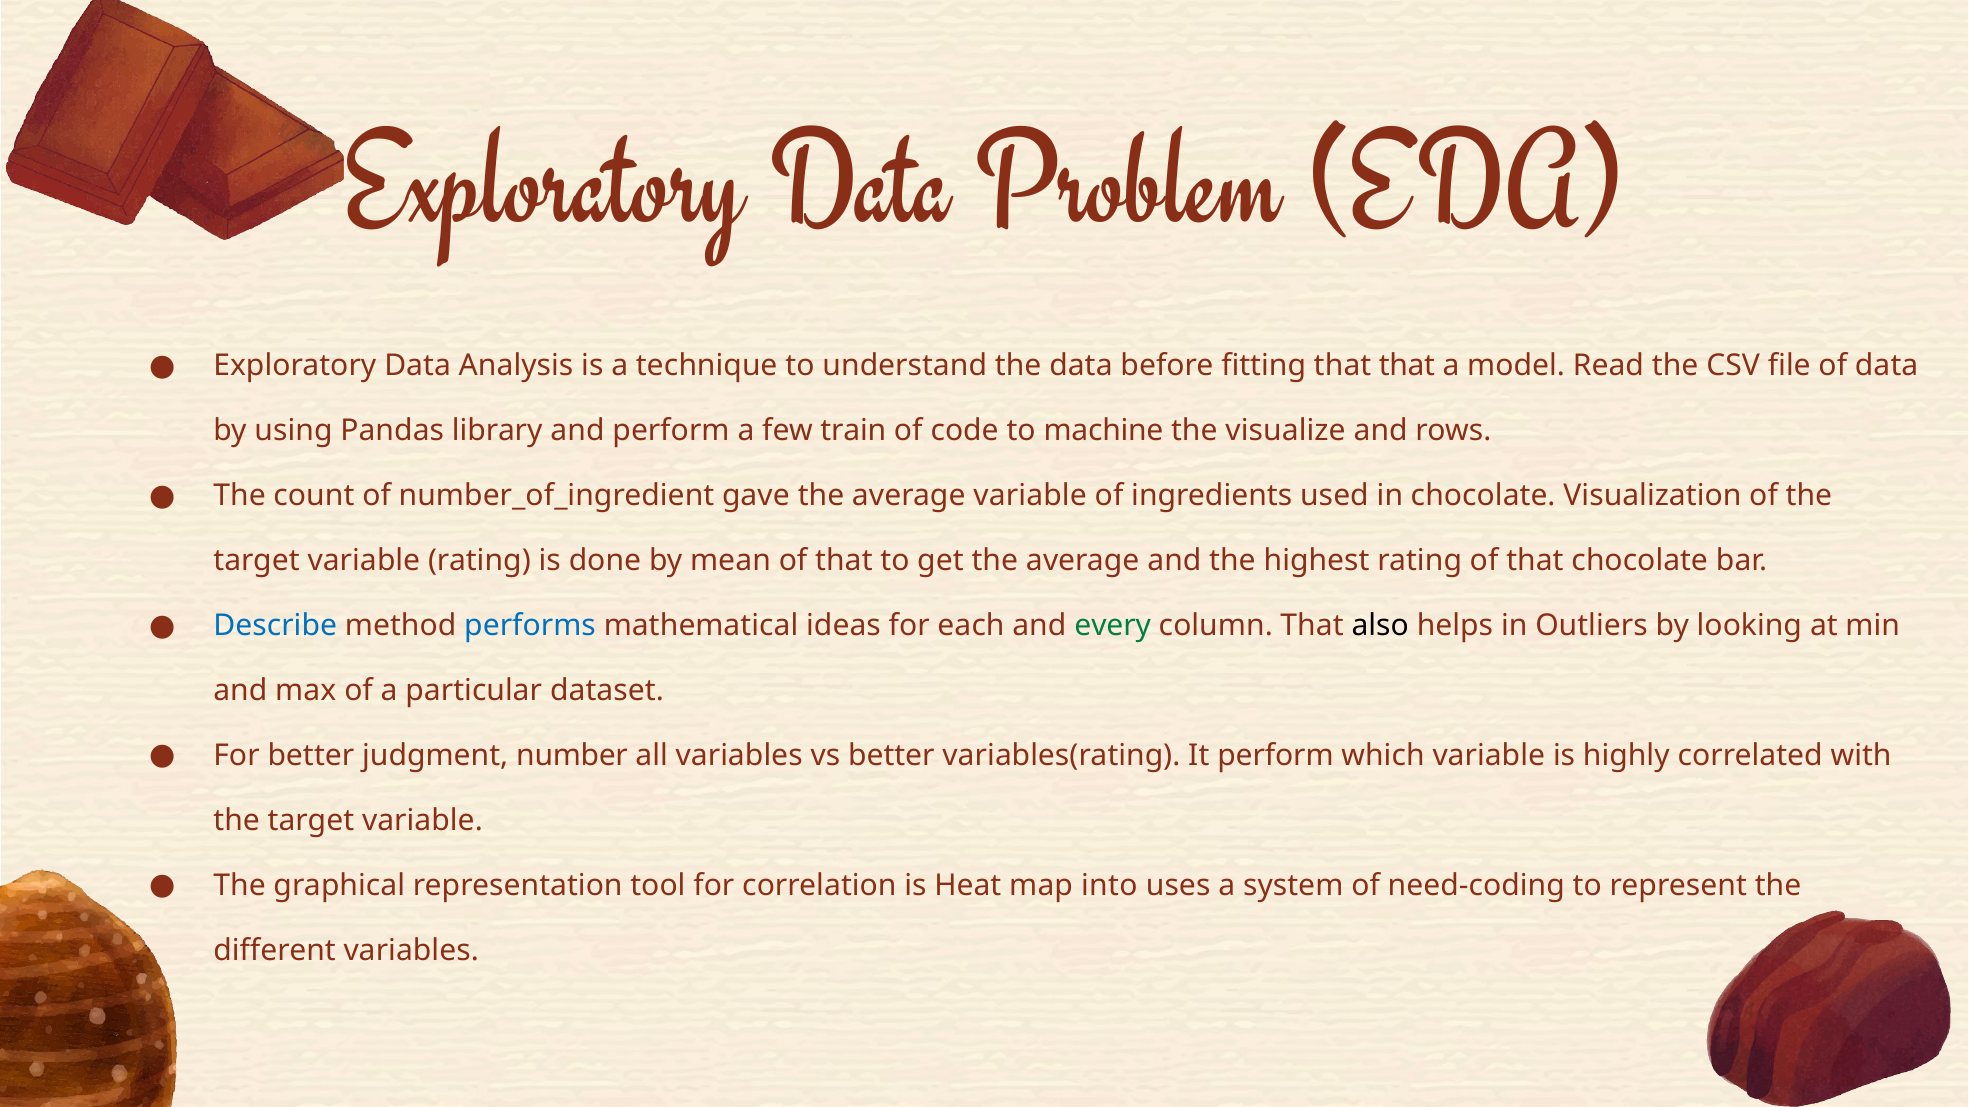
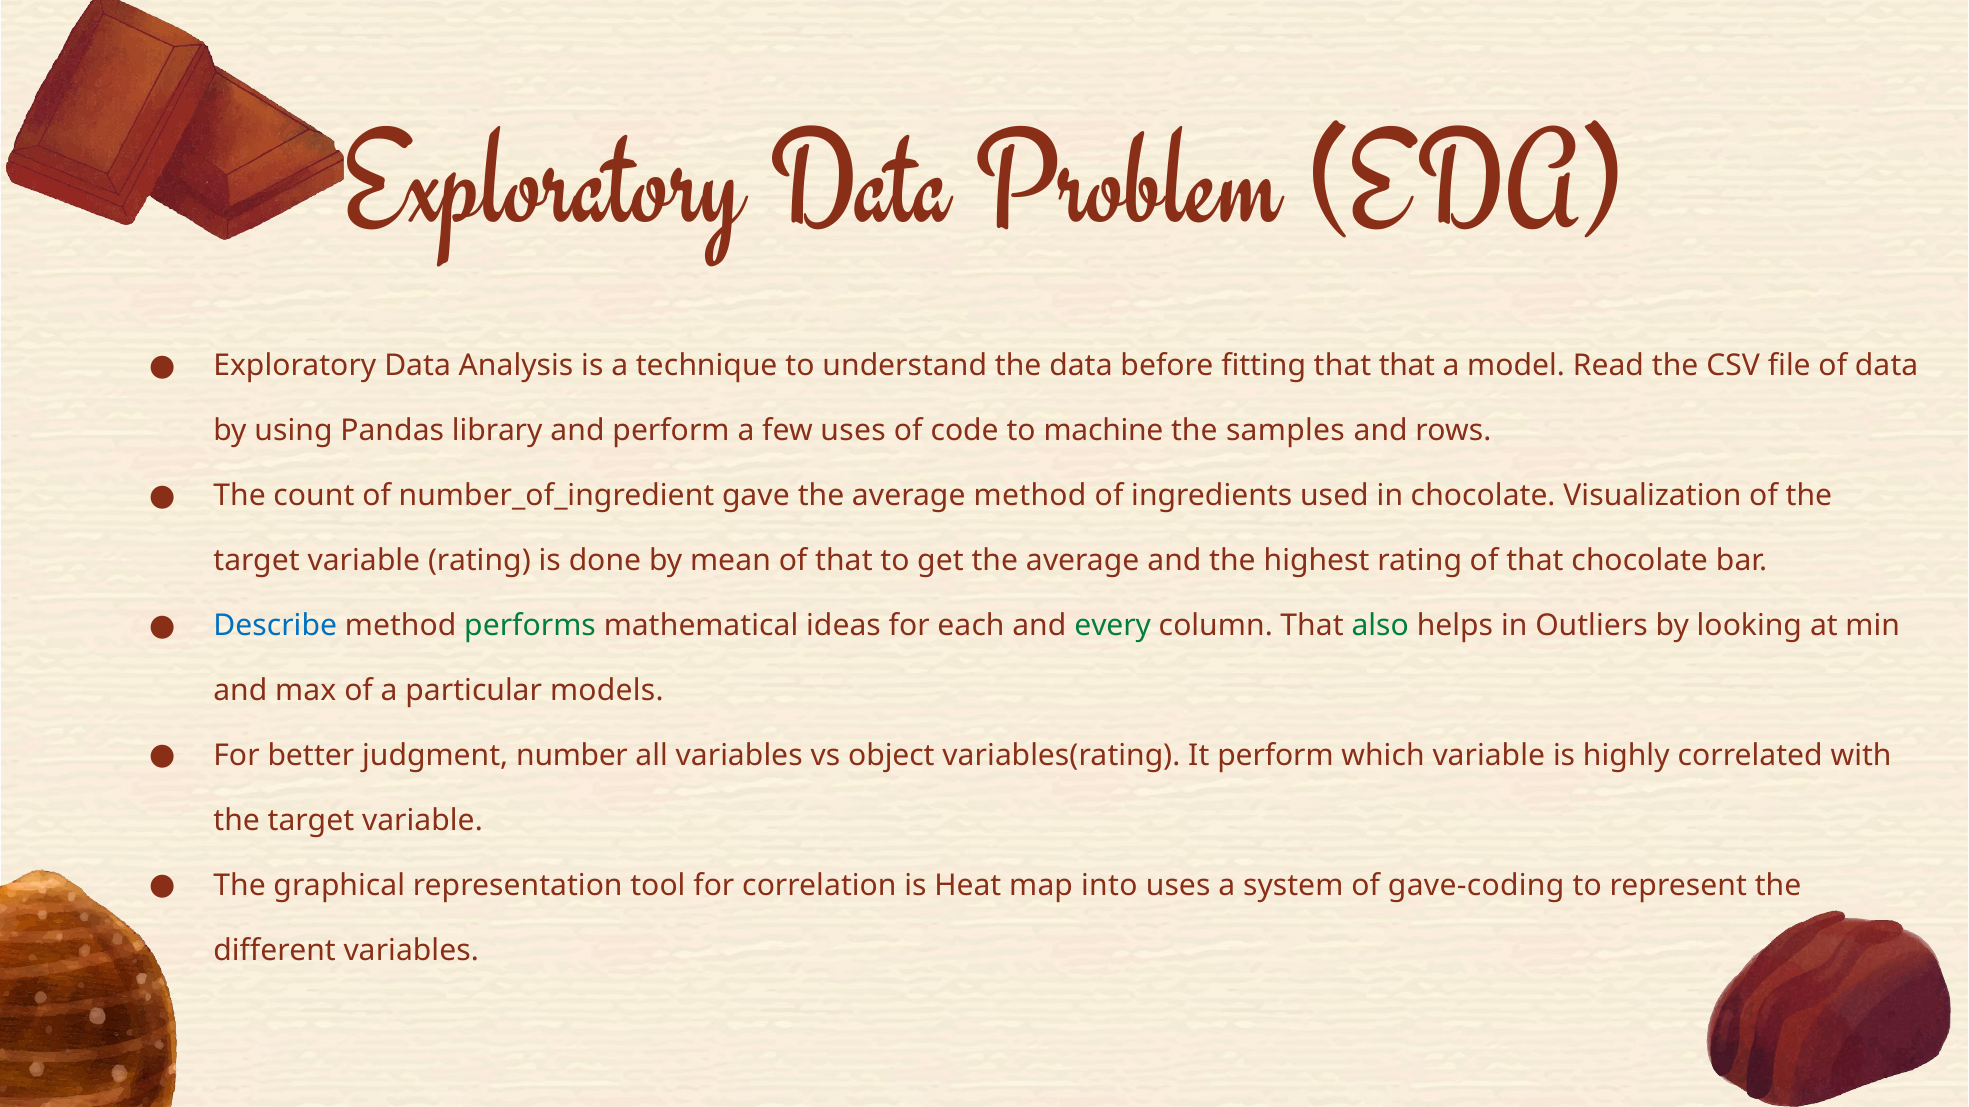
few train: train -> uses
visualize: visualize -> samples
average variable: variable -> method
performs colour: blue -> green
also colour: black -> green
dataset: dataset -> models
vs better: better -> object
need-coding: need-coding -> gave-coding
